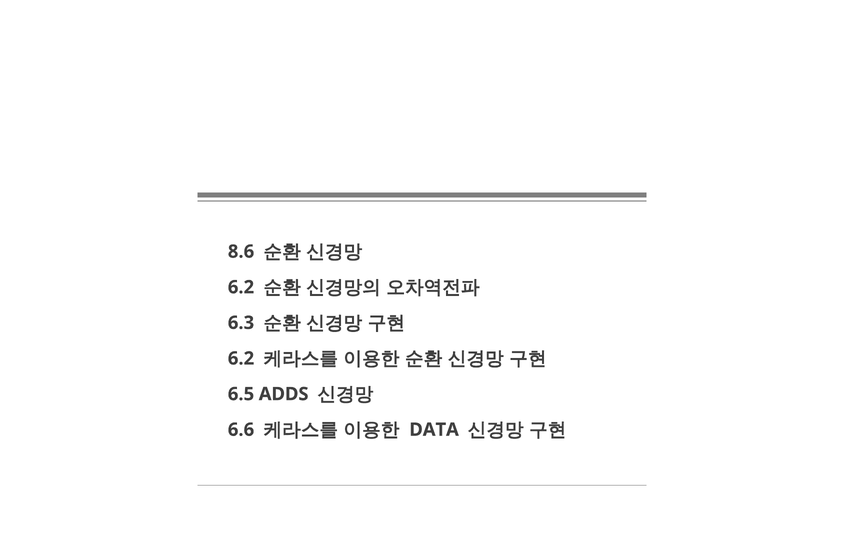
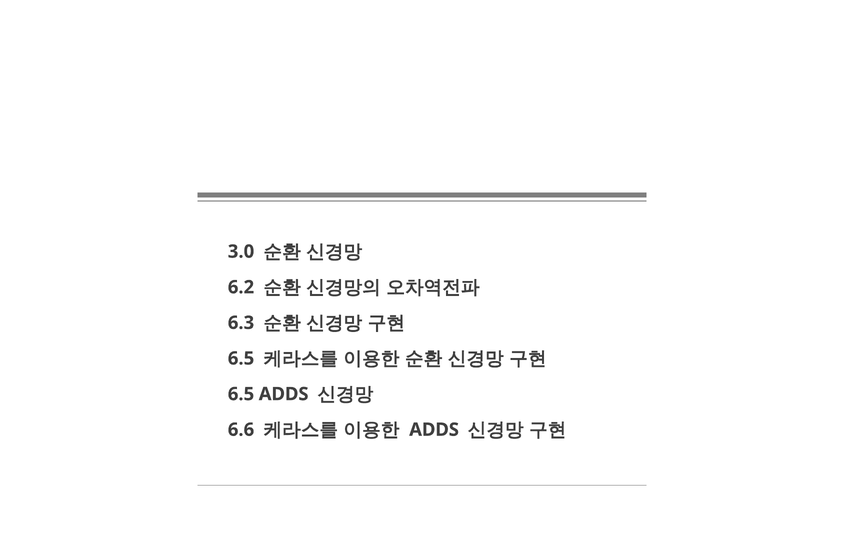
8.6: 8.6 -> 3.0
6.2 at (241, 358): 6.2 -> 6.5
DATA at (434, 430): DATA -> ADDS
